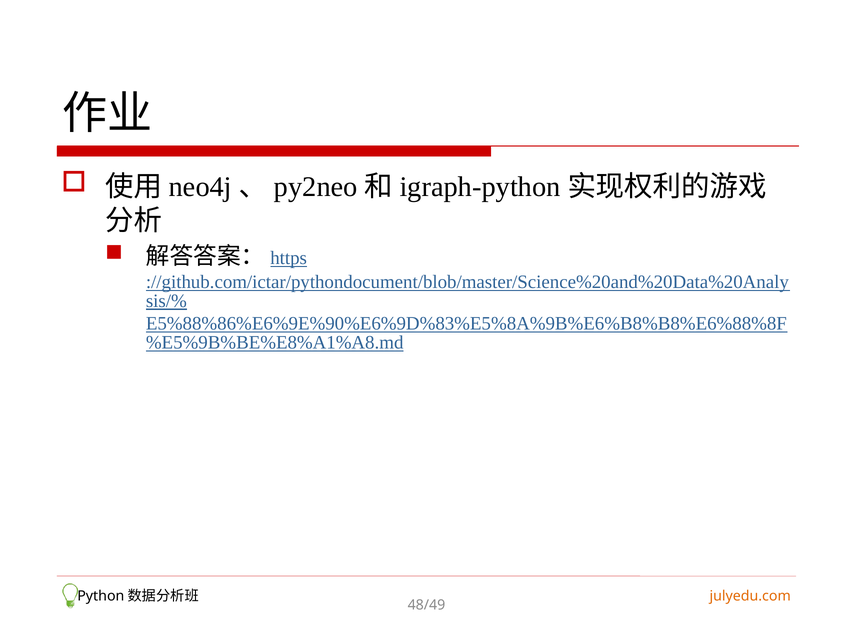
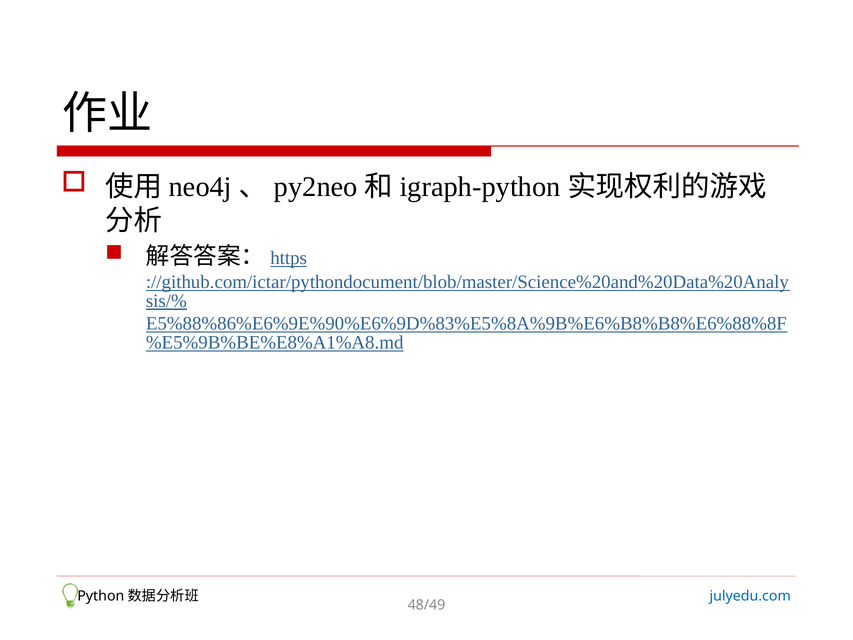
julyedu.com colour: orange -> blue
